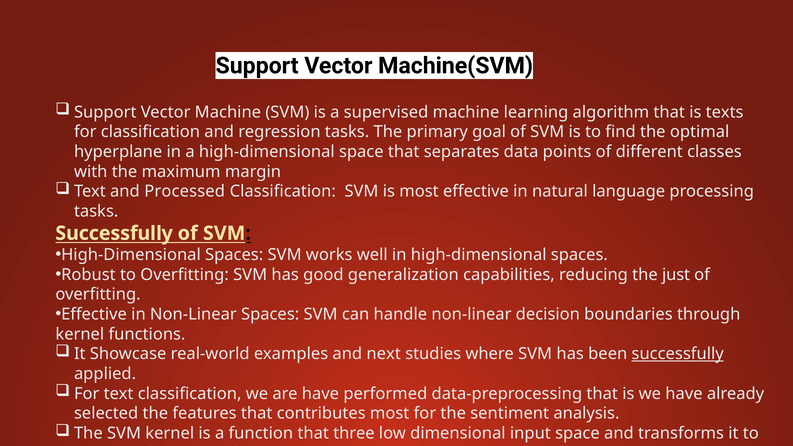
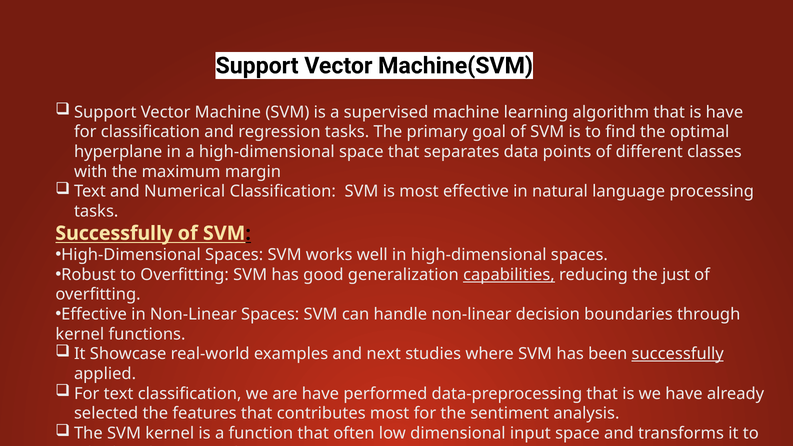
is texts: texts -> have
Processed: Processed -> Numerical
capabilities underline: none -> present
three: three -> often
